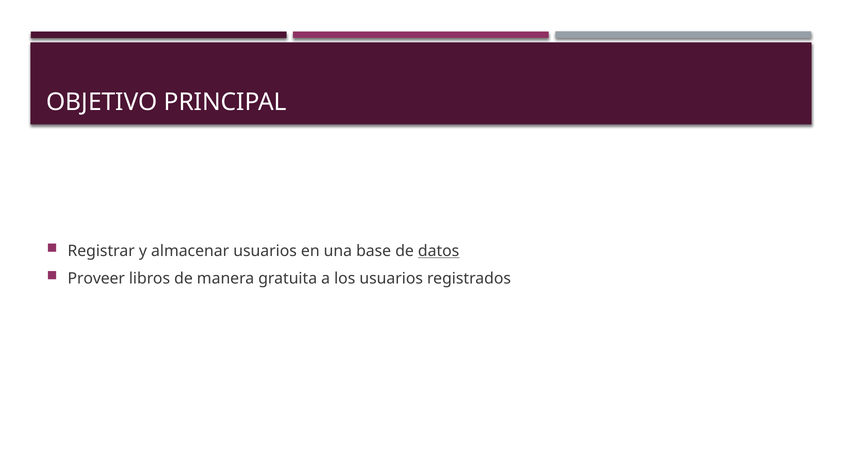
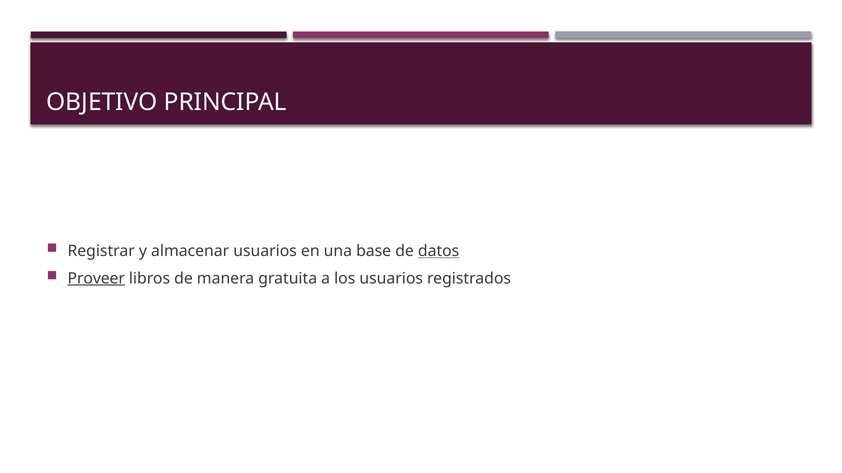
Proveer underline: none -> present
